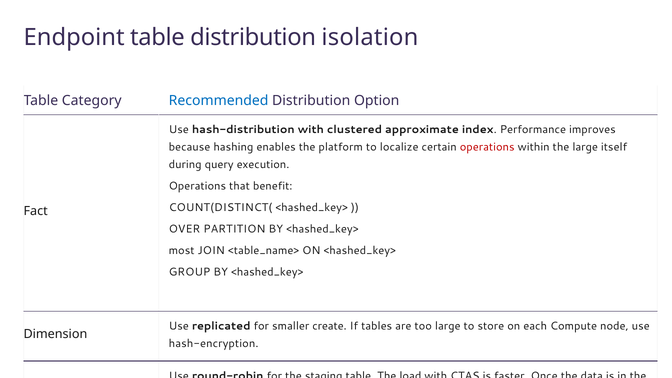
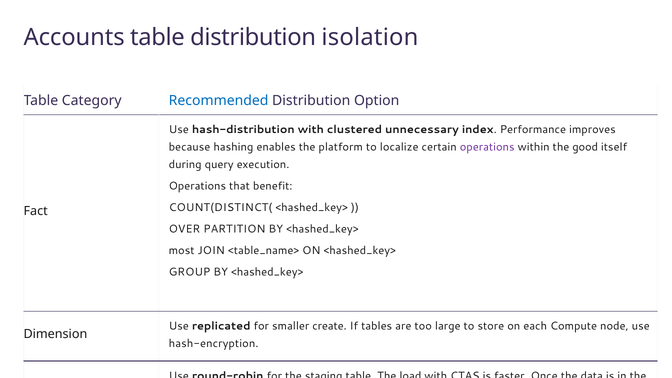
Endpoint: Endpoint -> Accounts
approximate: approximate -> unnecessary
operations at (487, 147) colour: red -> purple
the large: large -> good
